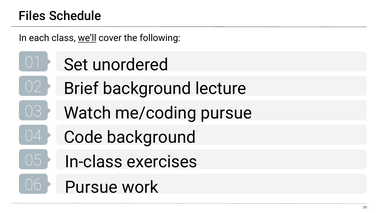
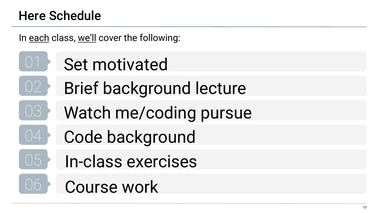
Files: Files -> Here
each underline: none -> present
unordered: unordered -> motivated
Pursue at (91, 187): Pursue -> Course
